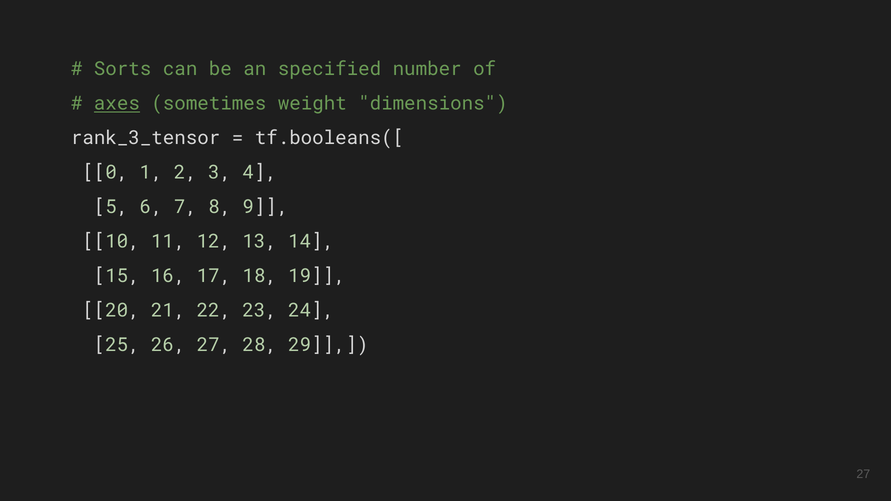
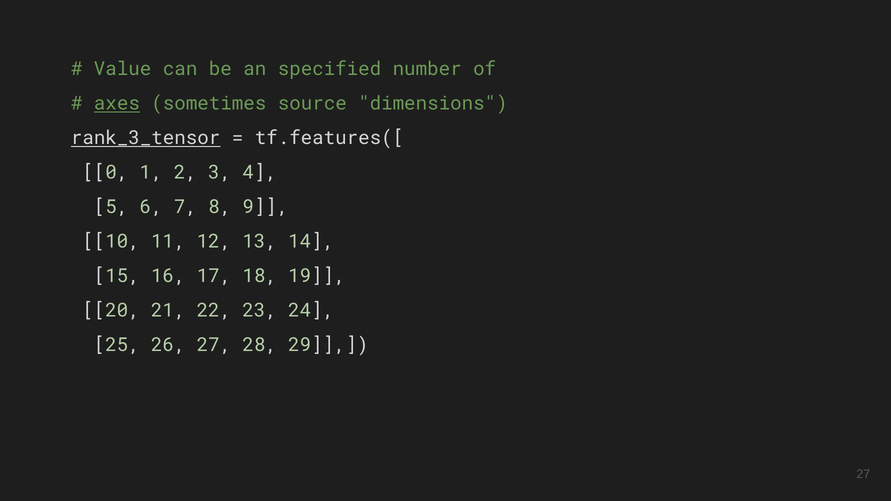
Sorts: Sorts -> Value
weight: weight -> source
rank_3_tensor underline: none -> present
tf.booleans([: tf.booleans([ -> tf.features([
